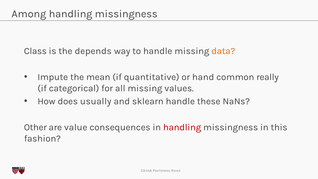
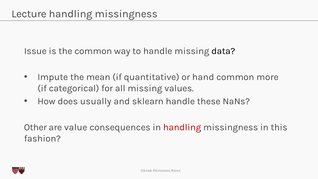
Among: Among -> Lecture
Class: Class -> Issue
the depends: depends -> common
data colour: orange -> black
really: really -> more
